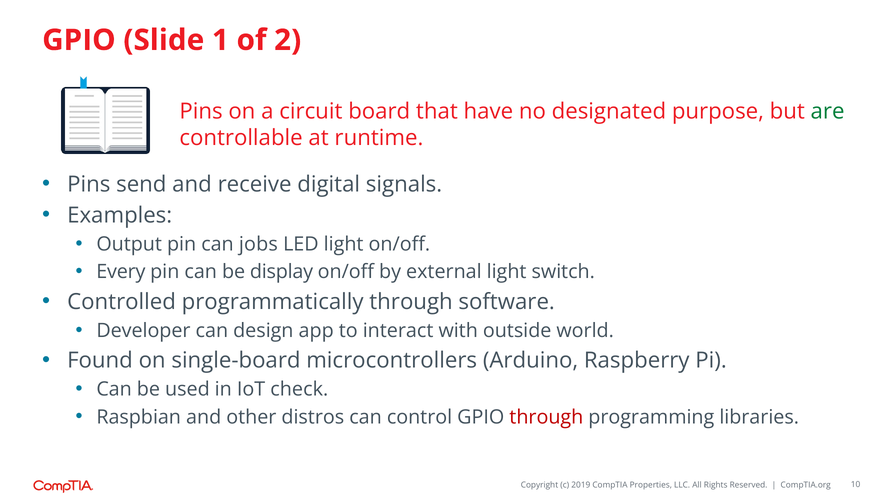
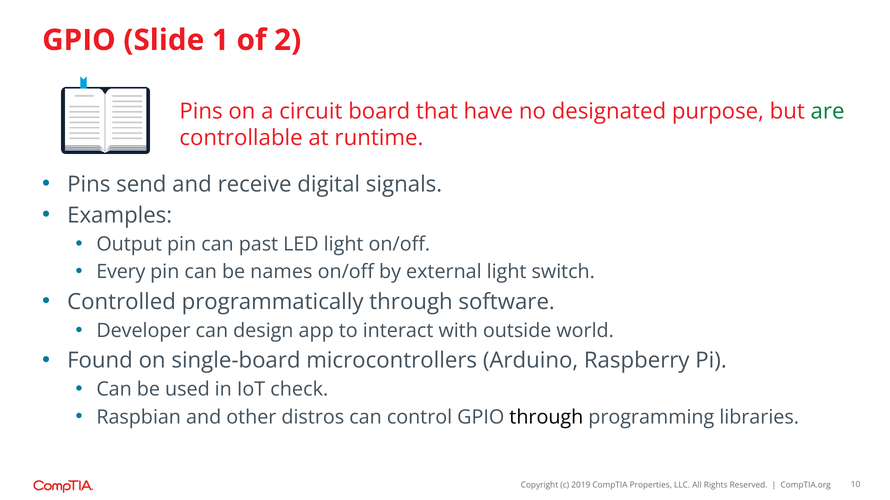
jobs: jobs -> past
display: display -> names
through at (546, 418) colour: red -> black
